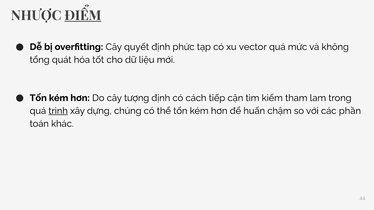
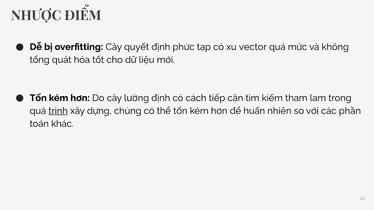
ĐIỂM underline: present -> none
tượng: tượng -> lường
chậm: chậm -> nhiên
